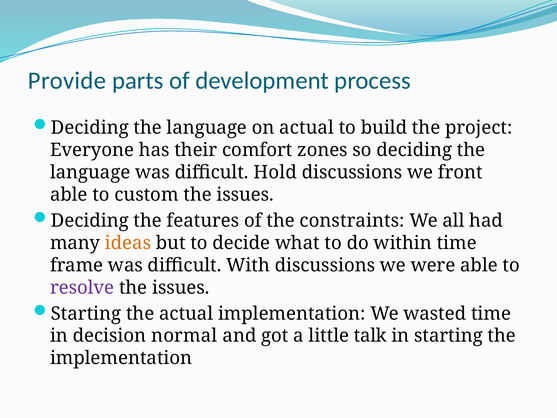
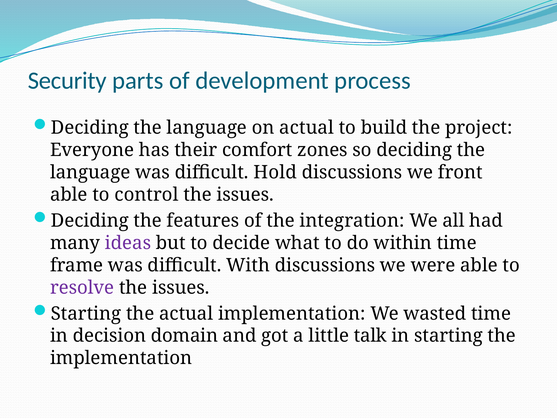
Provide: Provide -> Security
custom: custom -> control
constraints: constraints -> integration
ideas colour: orange -> purple
normal: normal -> domain
